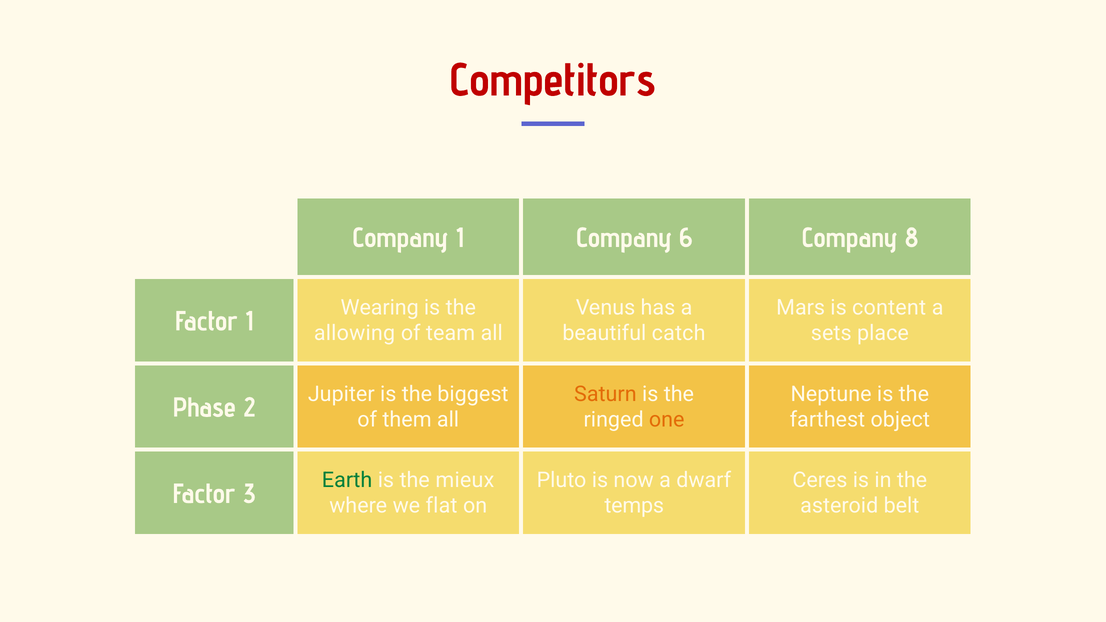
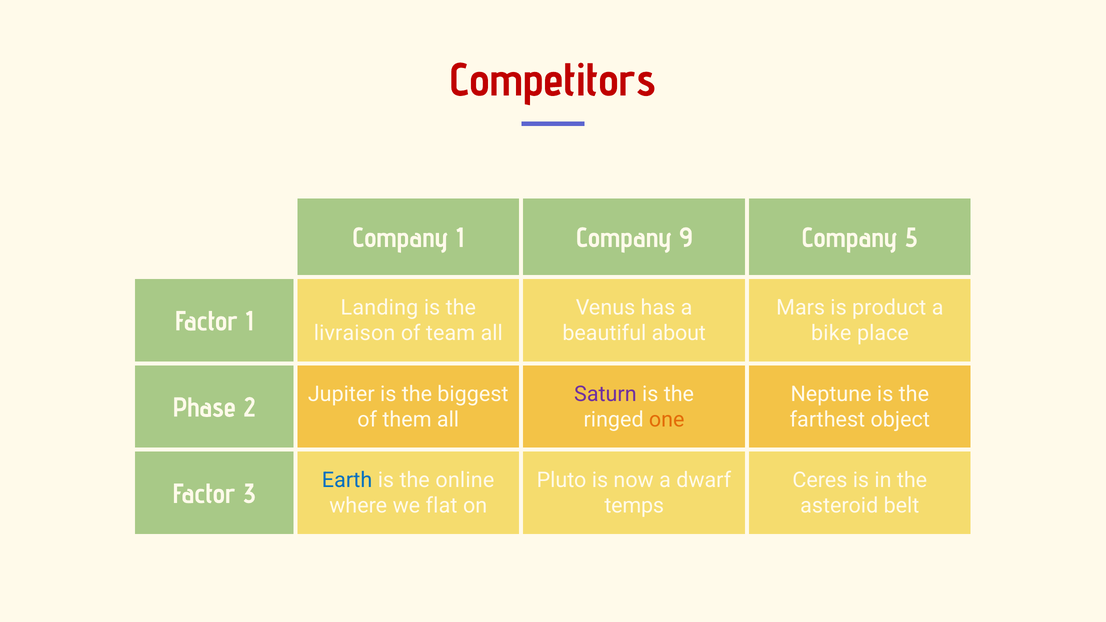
6: 6 -> 9
8: 8 -> 5
content: content -> product
Wearing: Wearing -> Landing
allowing: allowing -> livraison
catch: catch -> about
sets: sets -> bike
Saturn colour: orange -> purple
Earth colour: green -> blue
mieux: mieux -> online
